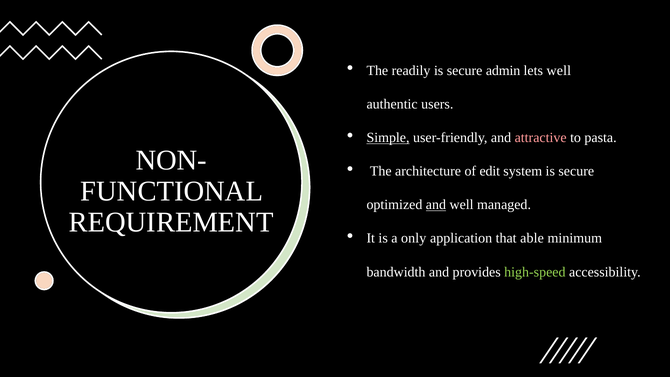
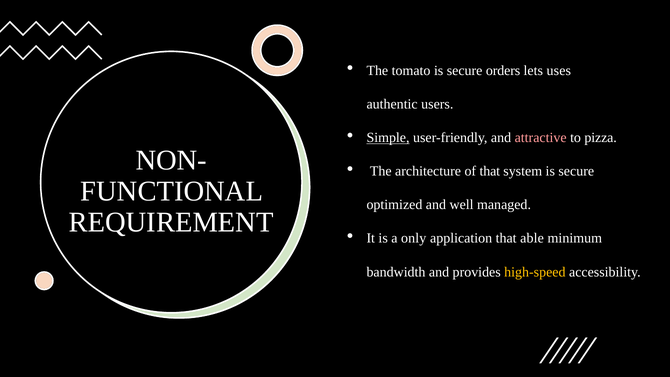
readily: readily -> tomato
admin: admin -> orders
lets well: well -> uses
pasta: pasta -> pizza
of edit: edit -> that
and at (436, 205) underline: present -> none
high-speed colour: light green -> yellow
